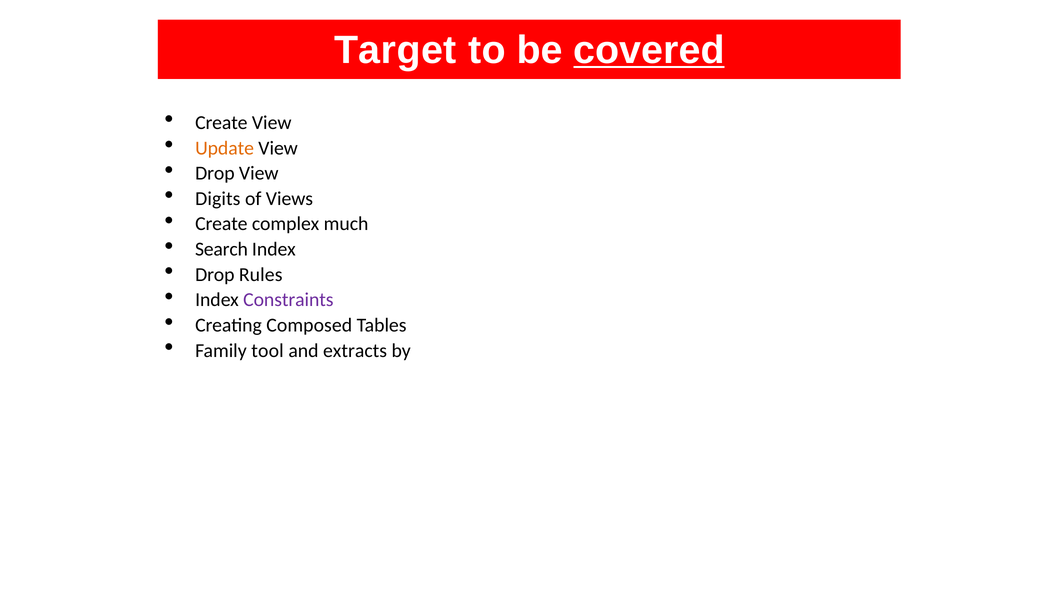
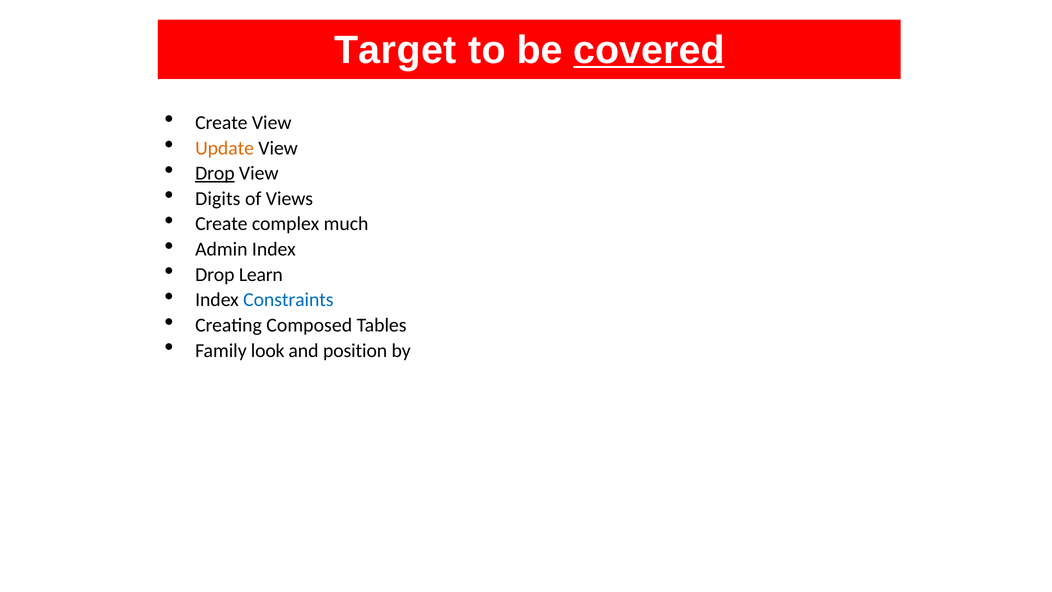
Drop at (215, 173) underline: none -> present
Search: Search -> Admin
Rules: Rules -> Learn
Constraints colour: purple -> blue
tool: tool -> look
extracts: extracts -> position
